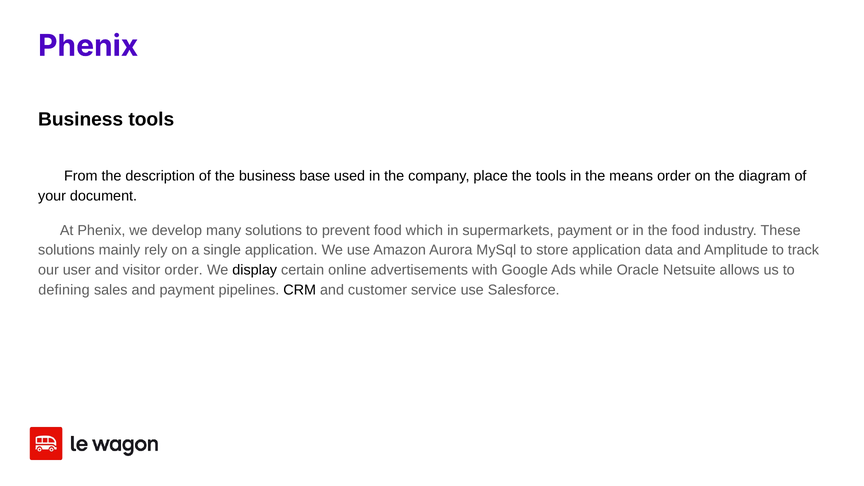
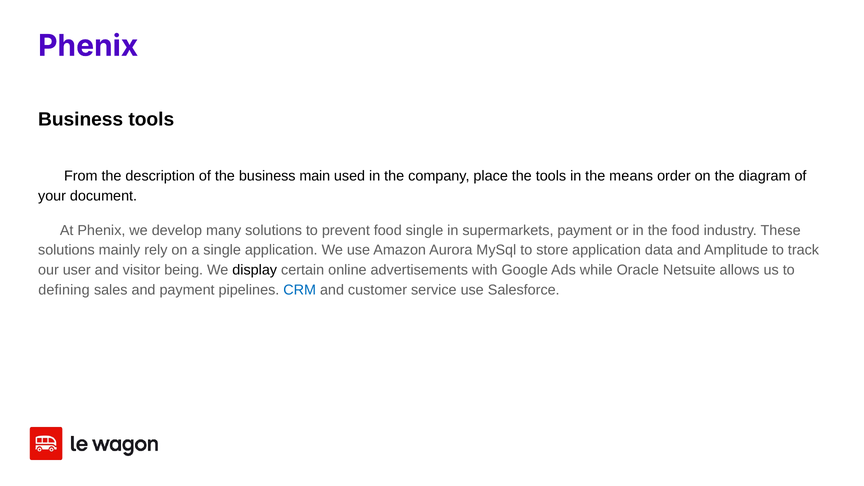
base: base -> main
food which: which -> single
visitor order: order -> being
CRM colour: black -> blue
